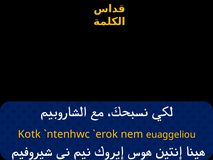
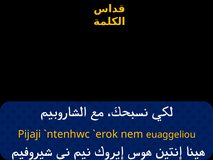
Kotk: Kotk -> Pijaji
